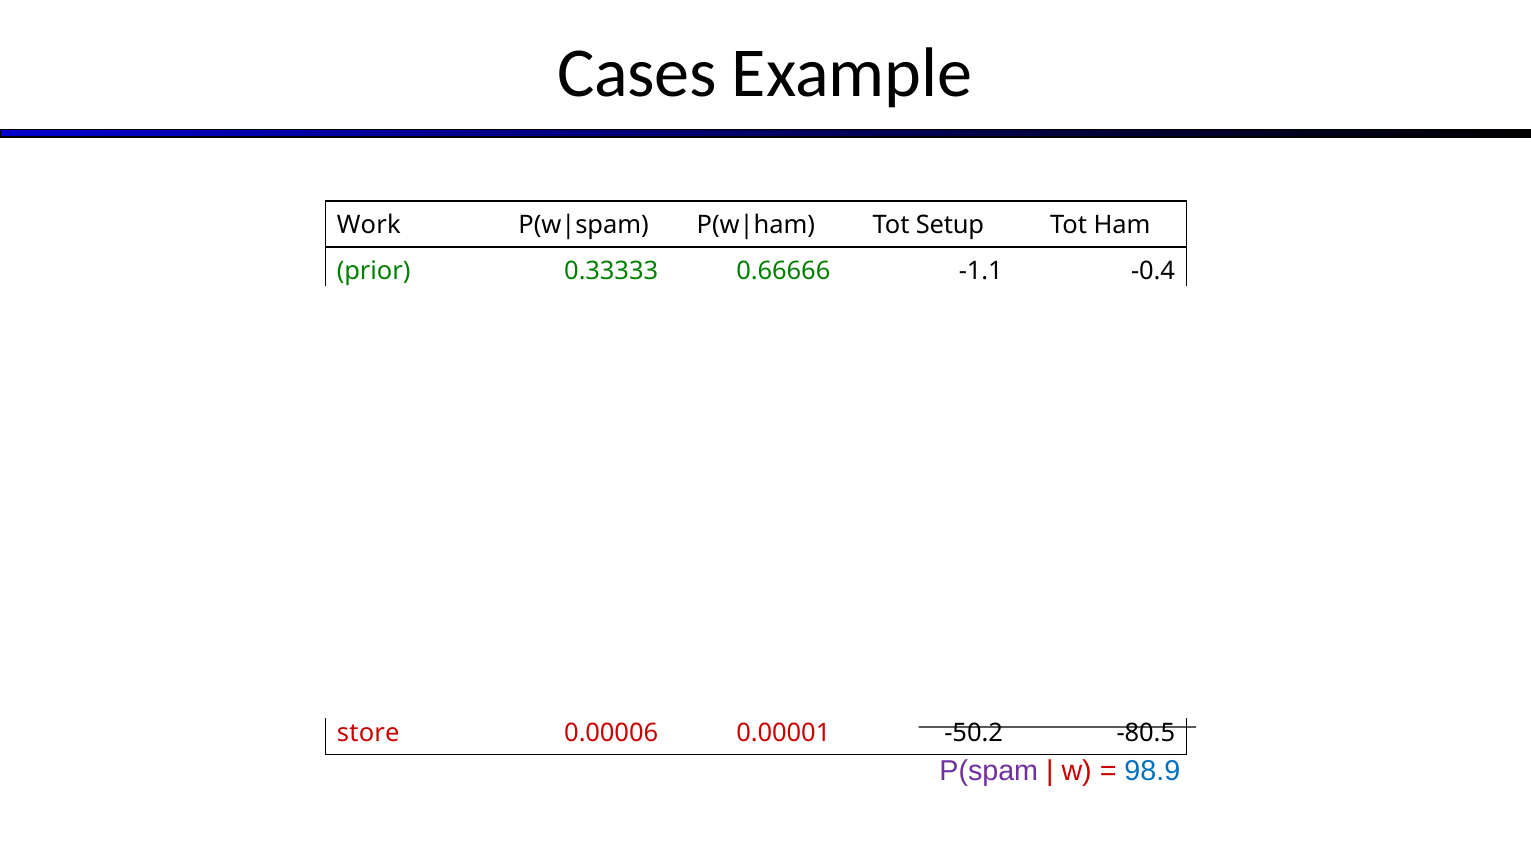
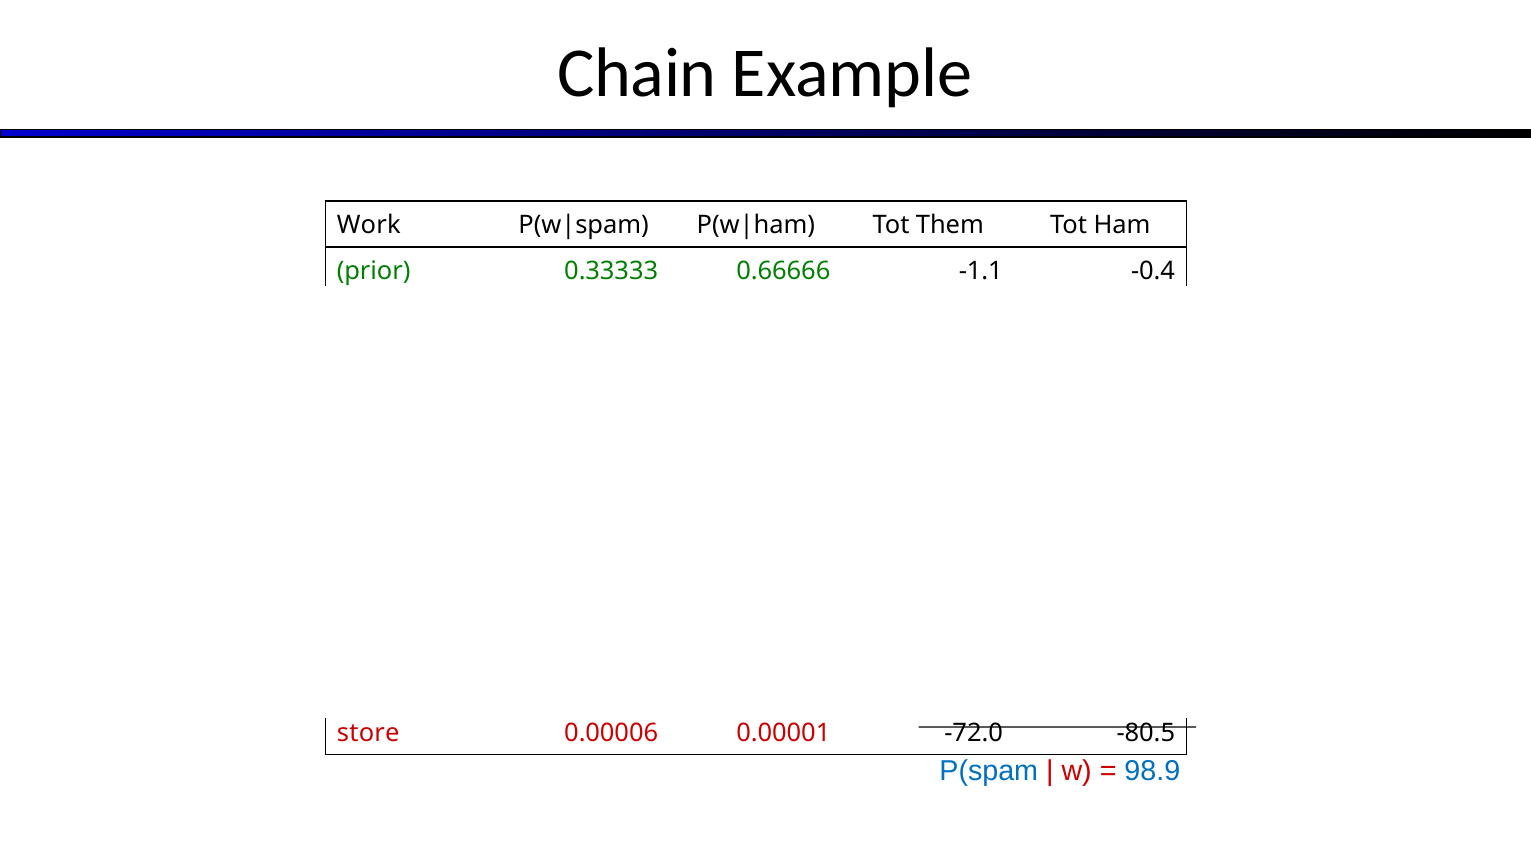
Cases: Cases -> Chain
Setup: Setup -> Them
-50.2: -50.2 -> -72.0
P(spam colour: purple -> blue
